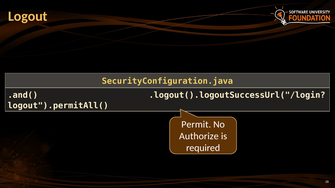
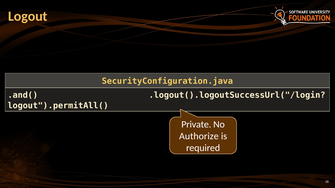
Permit: Permit -> Private
